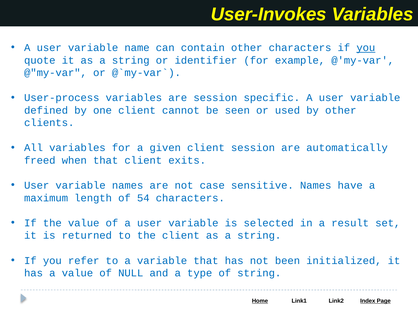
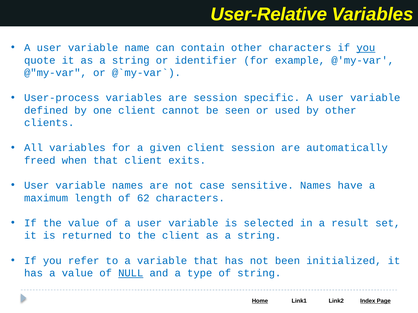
User-Invokes: User-Invokes -> User-Relative
54: 54 -> 62
NULL underline: none -> present
